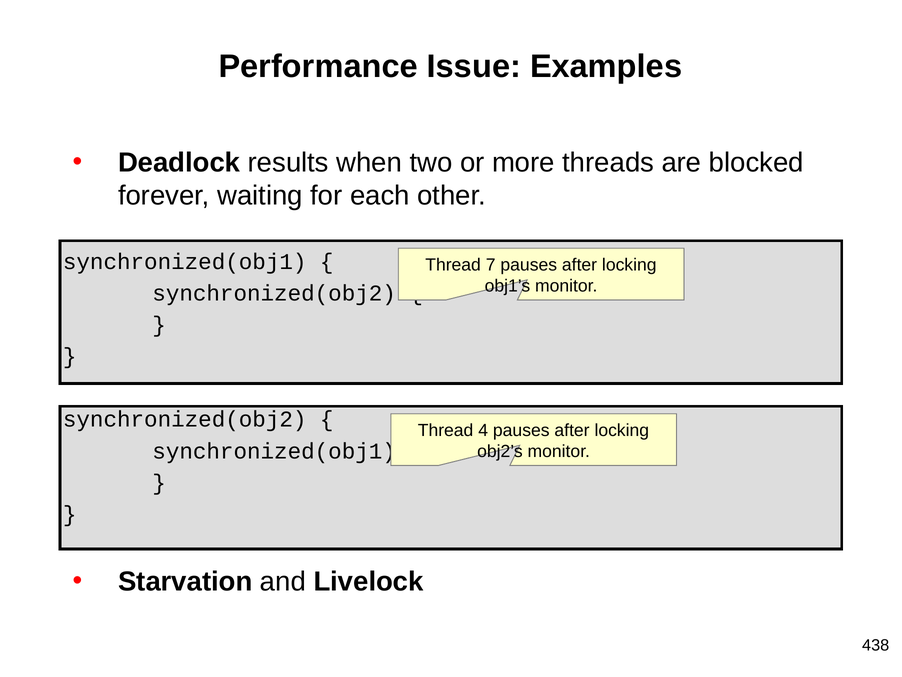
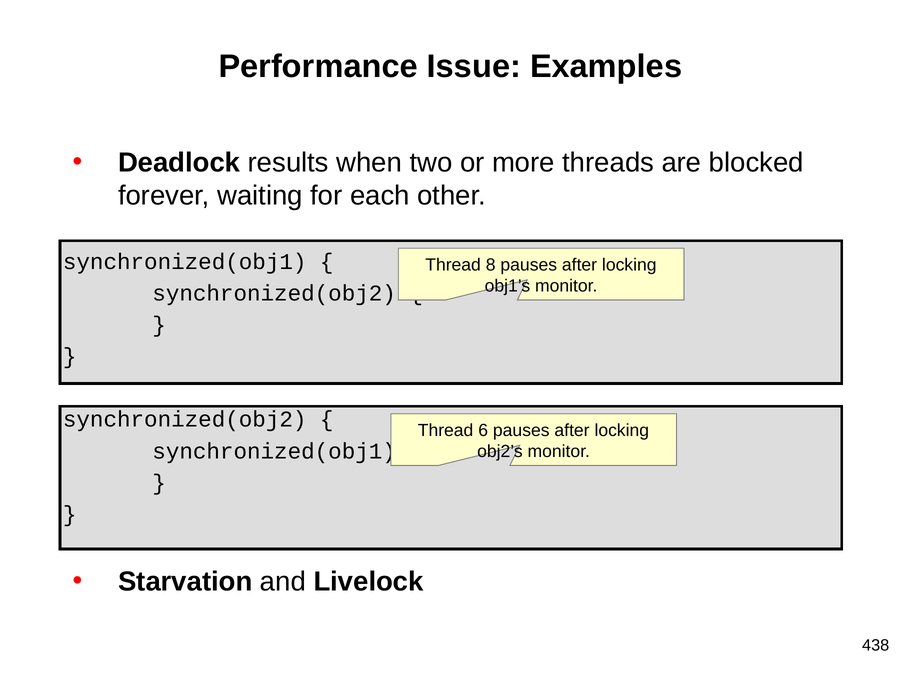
7: 7 -> 8
4: 4 -> 6
